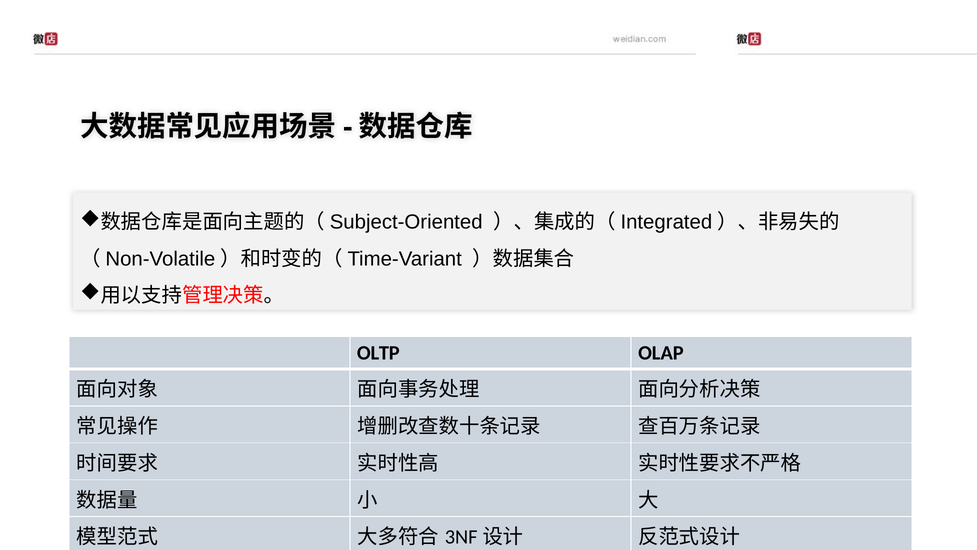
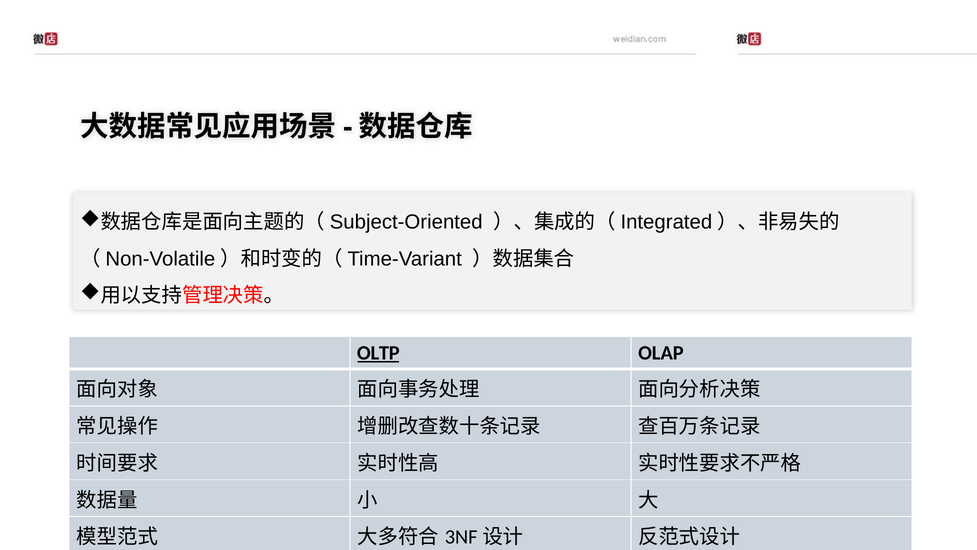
OLTP underline: none -> present
